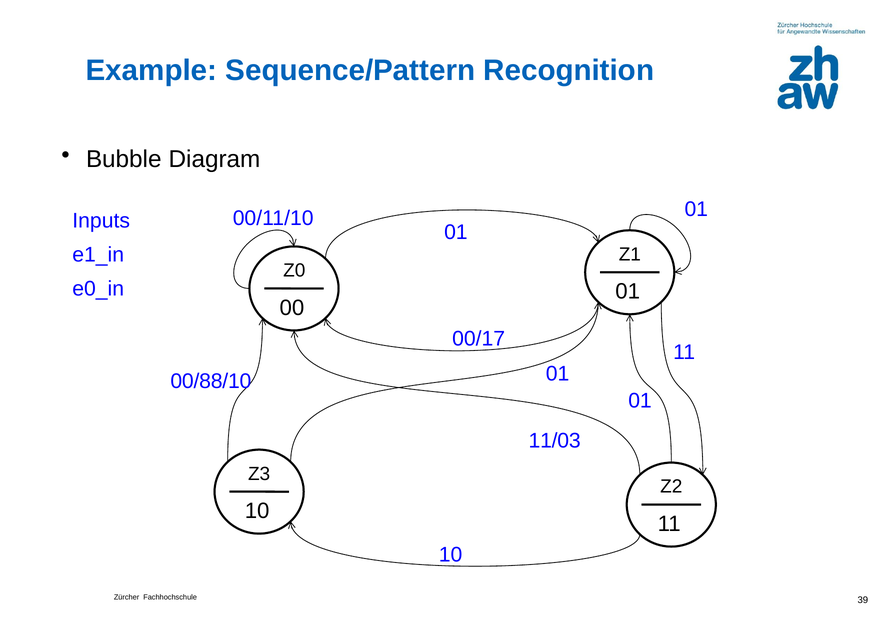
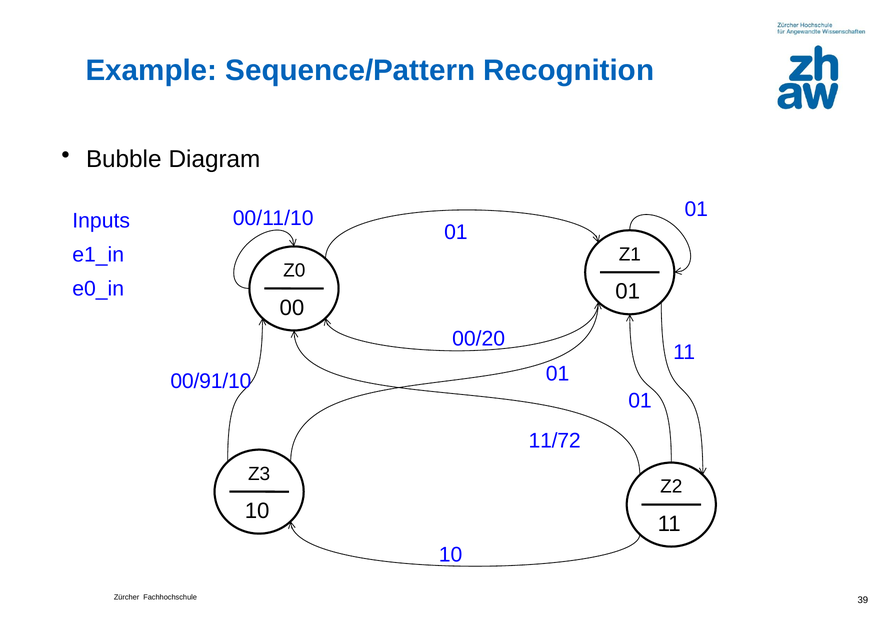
00/17: 00/17 -> 00/20
00/88/10: 00/88/10 -> 00/91/10
11/03: 11/03 -> 11/72
